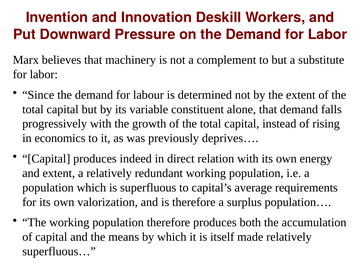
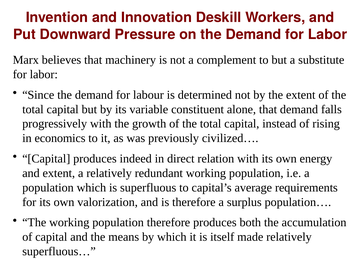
deprives…: deprives… -> civilized…
